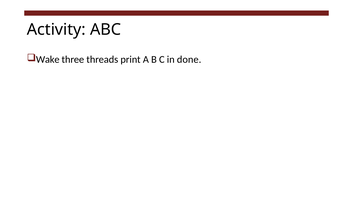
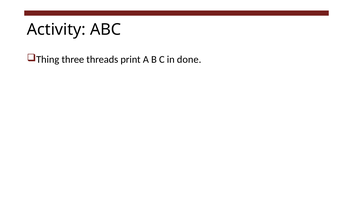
Wake: Wake -> Thing
